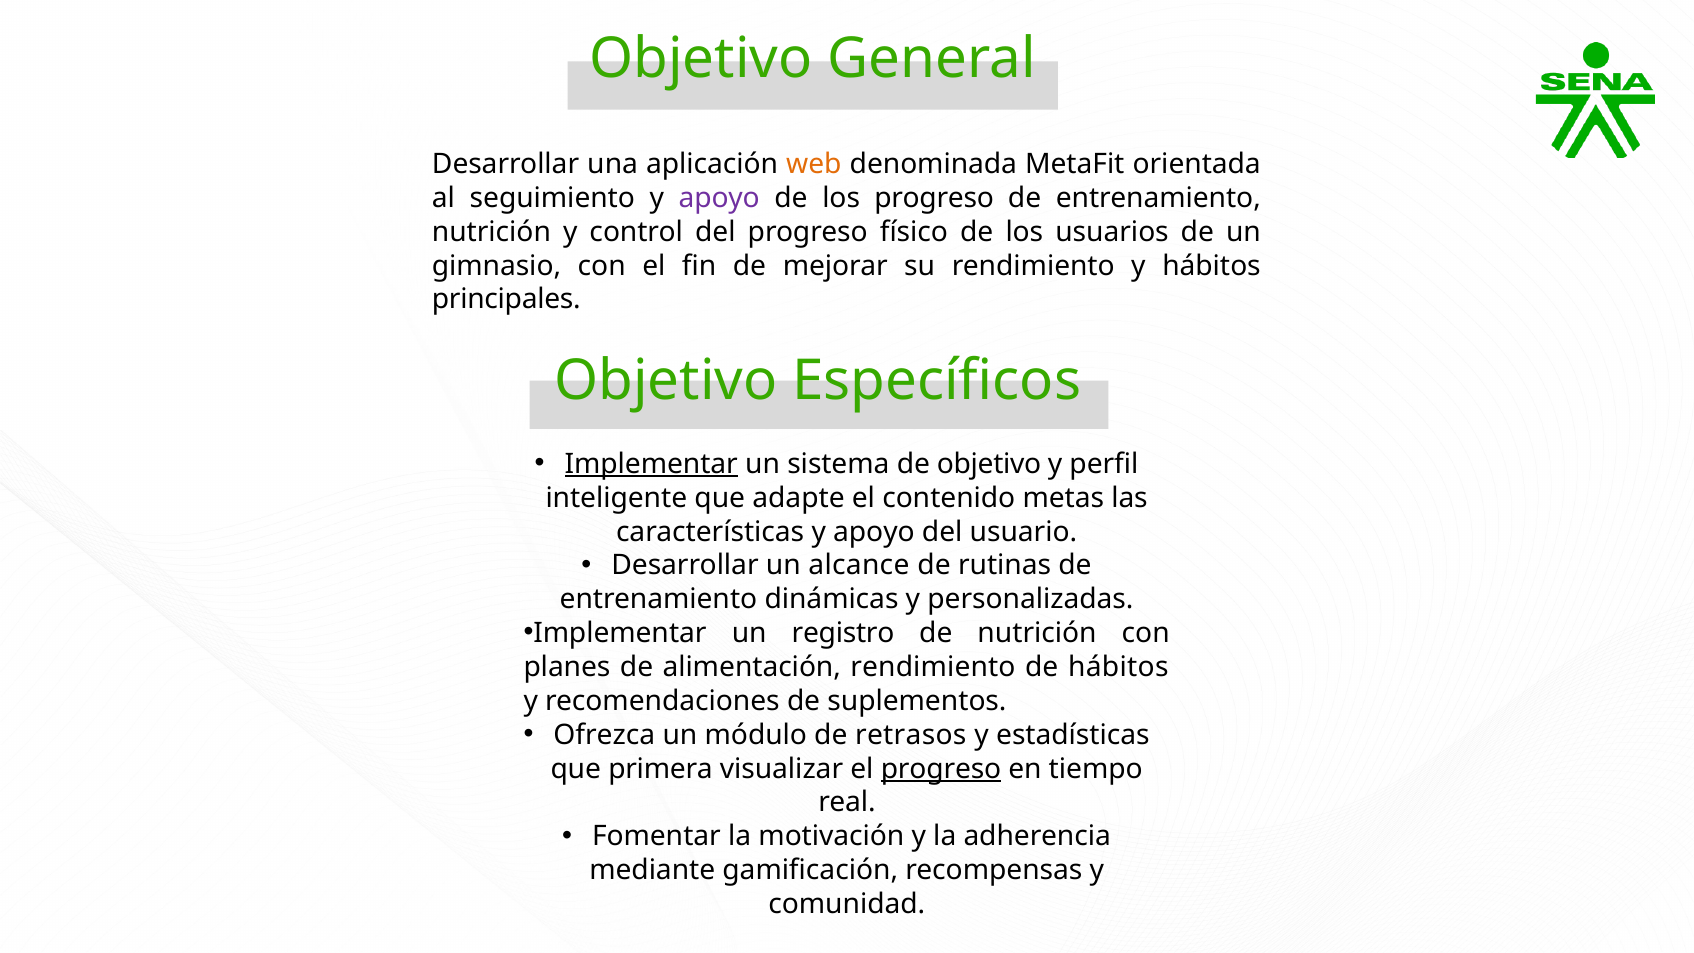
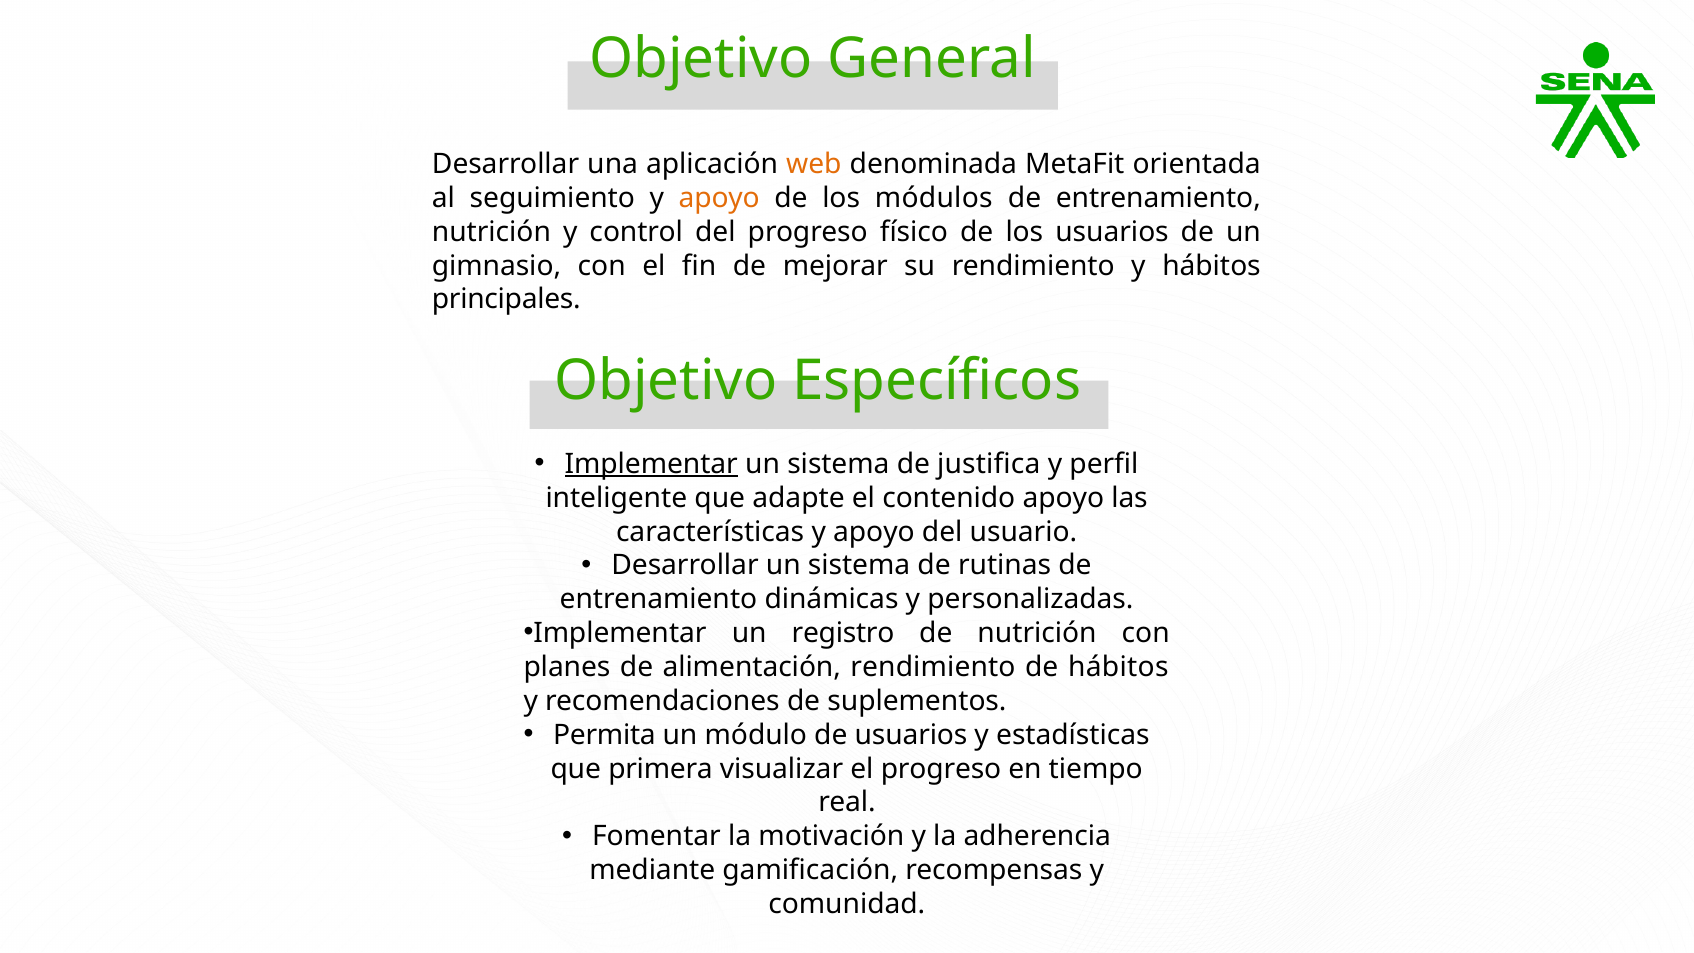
apoyo at (719, 198) colour: purple -> orange
los progreso: progreso -> módulos
de objetivo: objetivo -> justifica
contenido metas: metas -> apoyo
Desarrollar un alcance: alcance -> sistema
Ofrezca: Ofrezca -> Permita
de retrasos: retrasos -> usuarios
progreso at (941, 769) underline: present -> none
